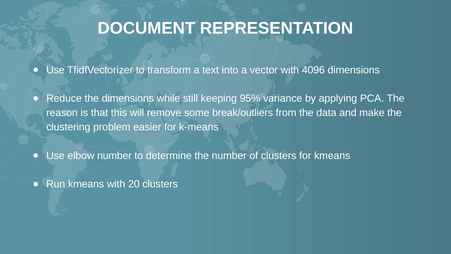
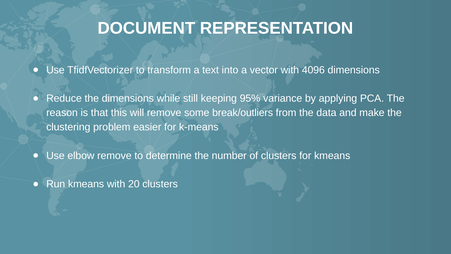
elbow number: number -> remove
